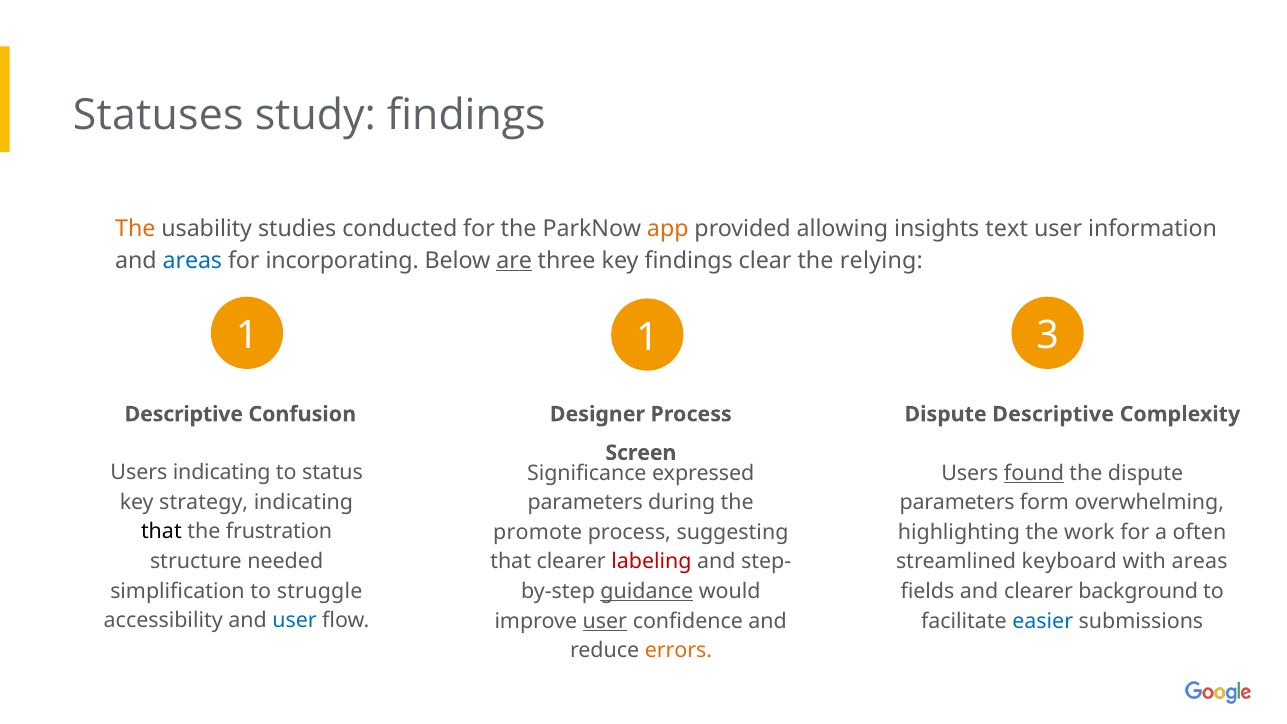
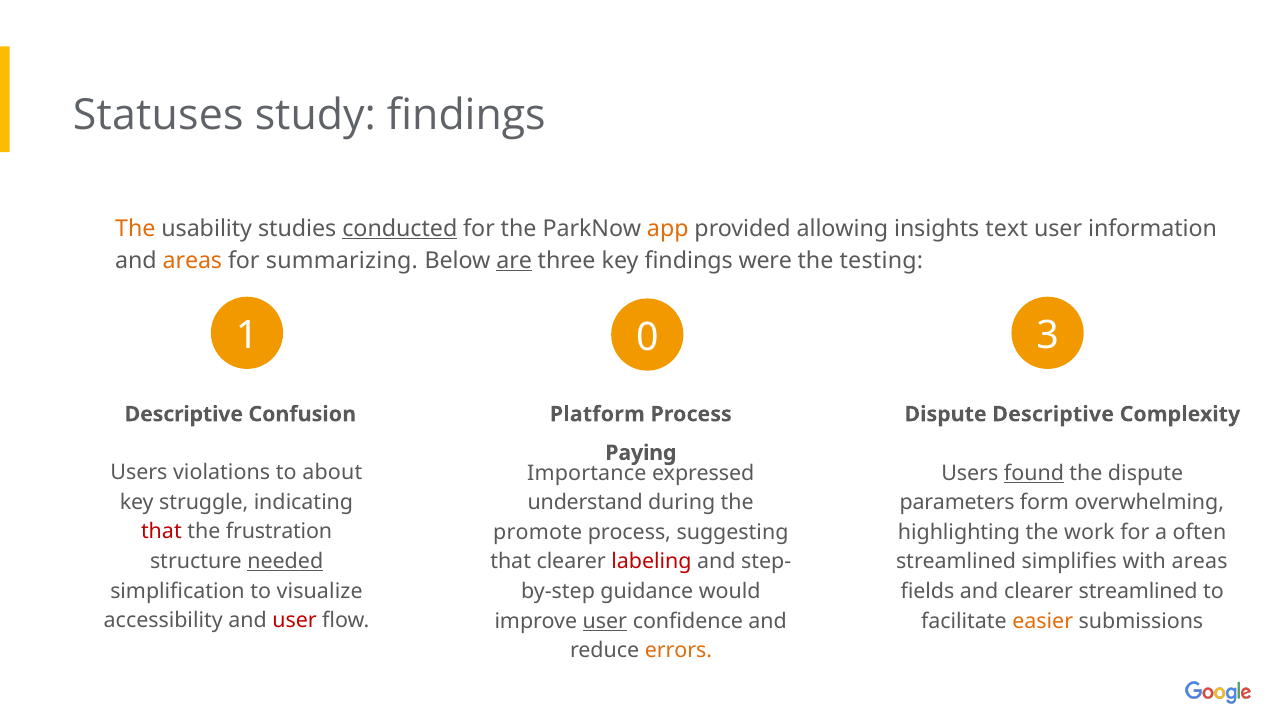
conducted underline: none -> present
areas at (192, 261) colour: blue -> orange
incorporating: incorporating -> summarizing
clear: clear -> were
relying: relying -> testing
1 1: 1 -> 0
Designer: Designer -> Platform
Screen: Screen -> Paying
Users indicating: indicating -> violations
status: status -> about
Significance: Significance -> Importance
strategy: strategy -> struggle
parameters at (585, 503): parameters -> understand
that at (161, 532) colour: black -> red
needed underline: none -> present
keyboard: keyboard -> simplifies
struggle: struggle -> visualize
guidance underline: present -> none
clearer background: background -> streamlined
user at (295, 621) colour: blue -> red
easier colour: blue -> orange
